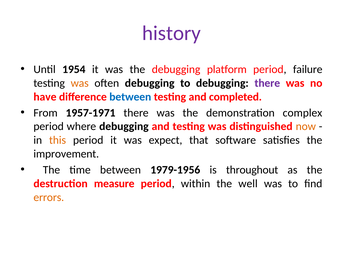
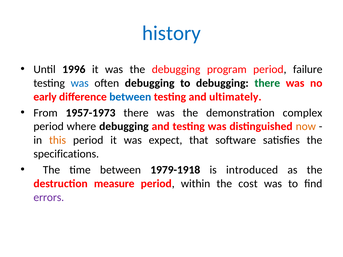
history colour: purple -> blue
1954: 1954 -> 1996
platform: platform -> program
was at (80, 83) colour: orange -> blue
there at (267, 83) colour: purple -> green
have: have -> early
completed: completed -> ultimately
1957-1971: 1957-1971 -> 1957-1973
improvement: improvement -> specifications
1979-1956: 1979-1956 -> 1979-1918
throughout: throughout -> introduced
well: well -> cost
errors colour: orange -> purple
